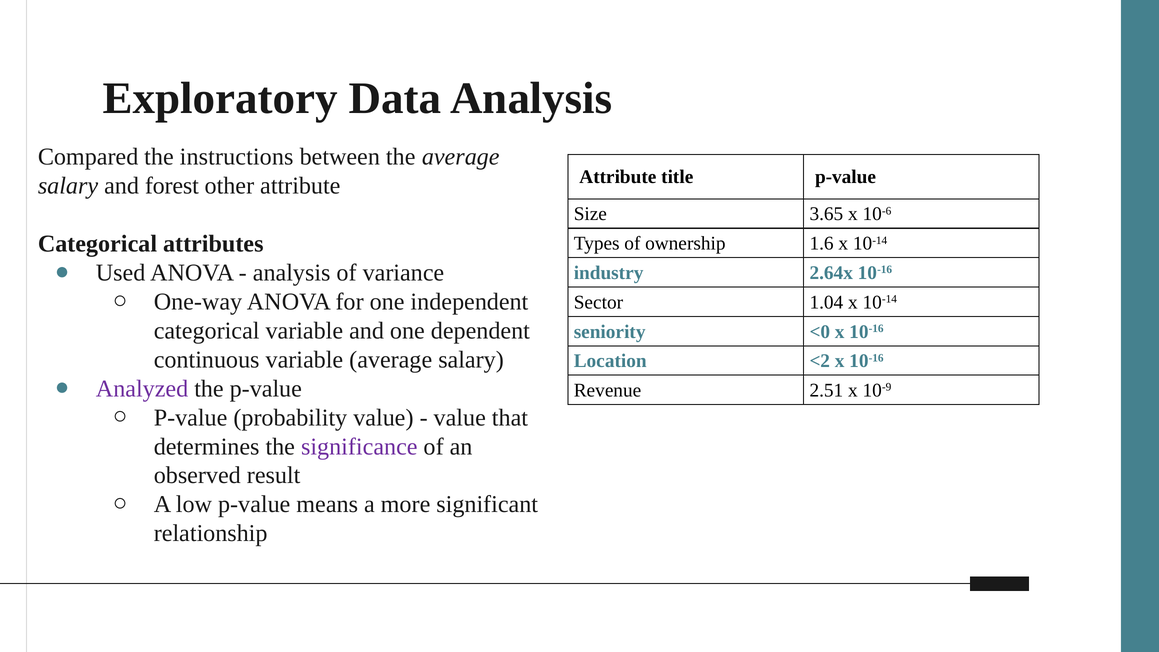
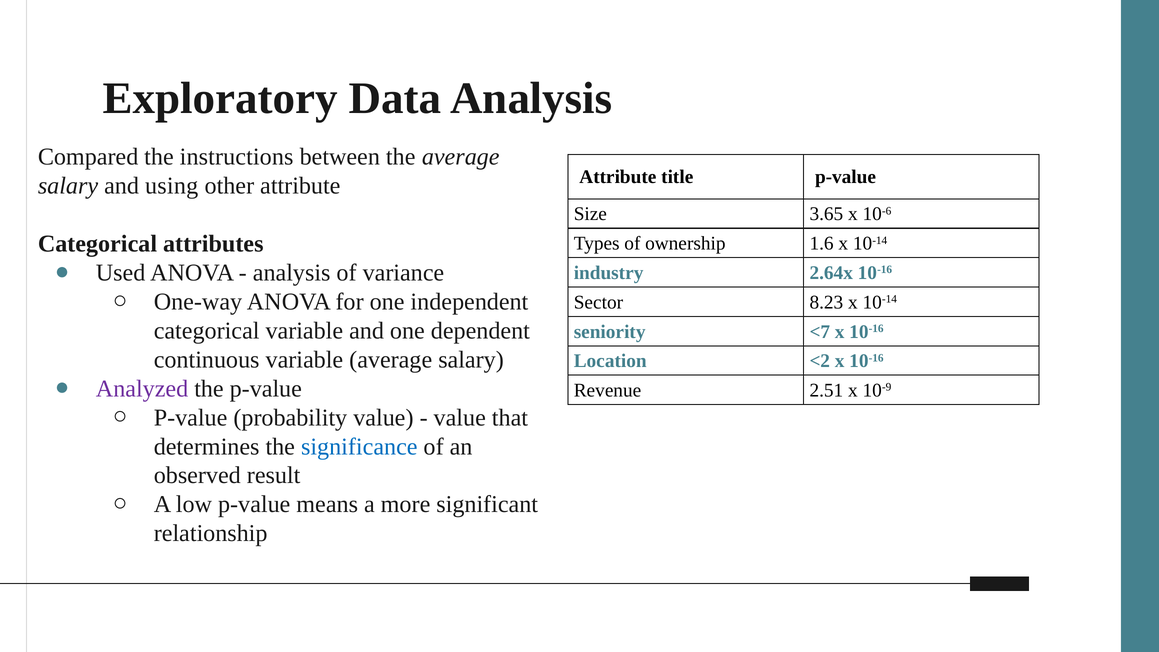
forest: forest -> using
1.04: 1.04 -> 8.23
<0: <0 -> <7
significance colour: purple -> blue
